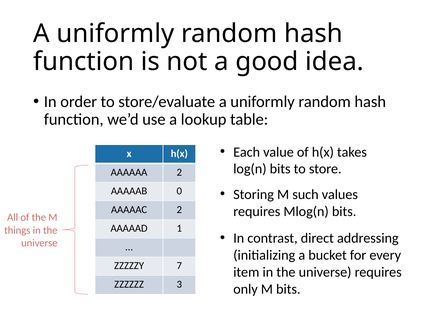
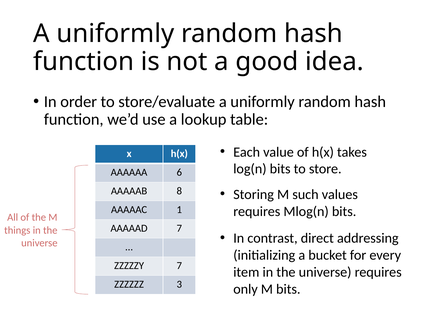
AAAAAA 2: 2 -> 6
0: 0 -> 8
AAAAAC 2: 2 -> 1
AAAAAD 1: 1 -> 7
